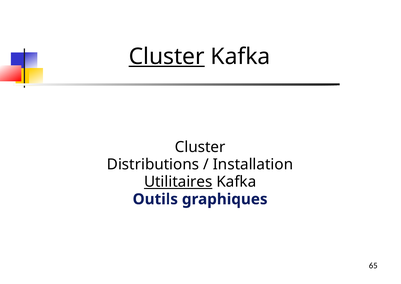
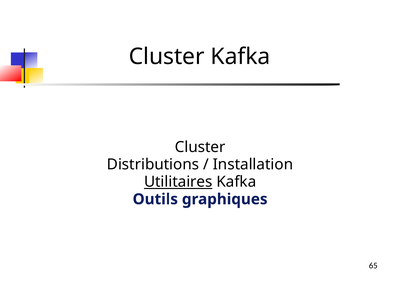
Cluster at (167, 56) underline: present -> none
